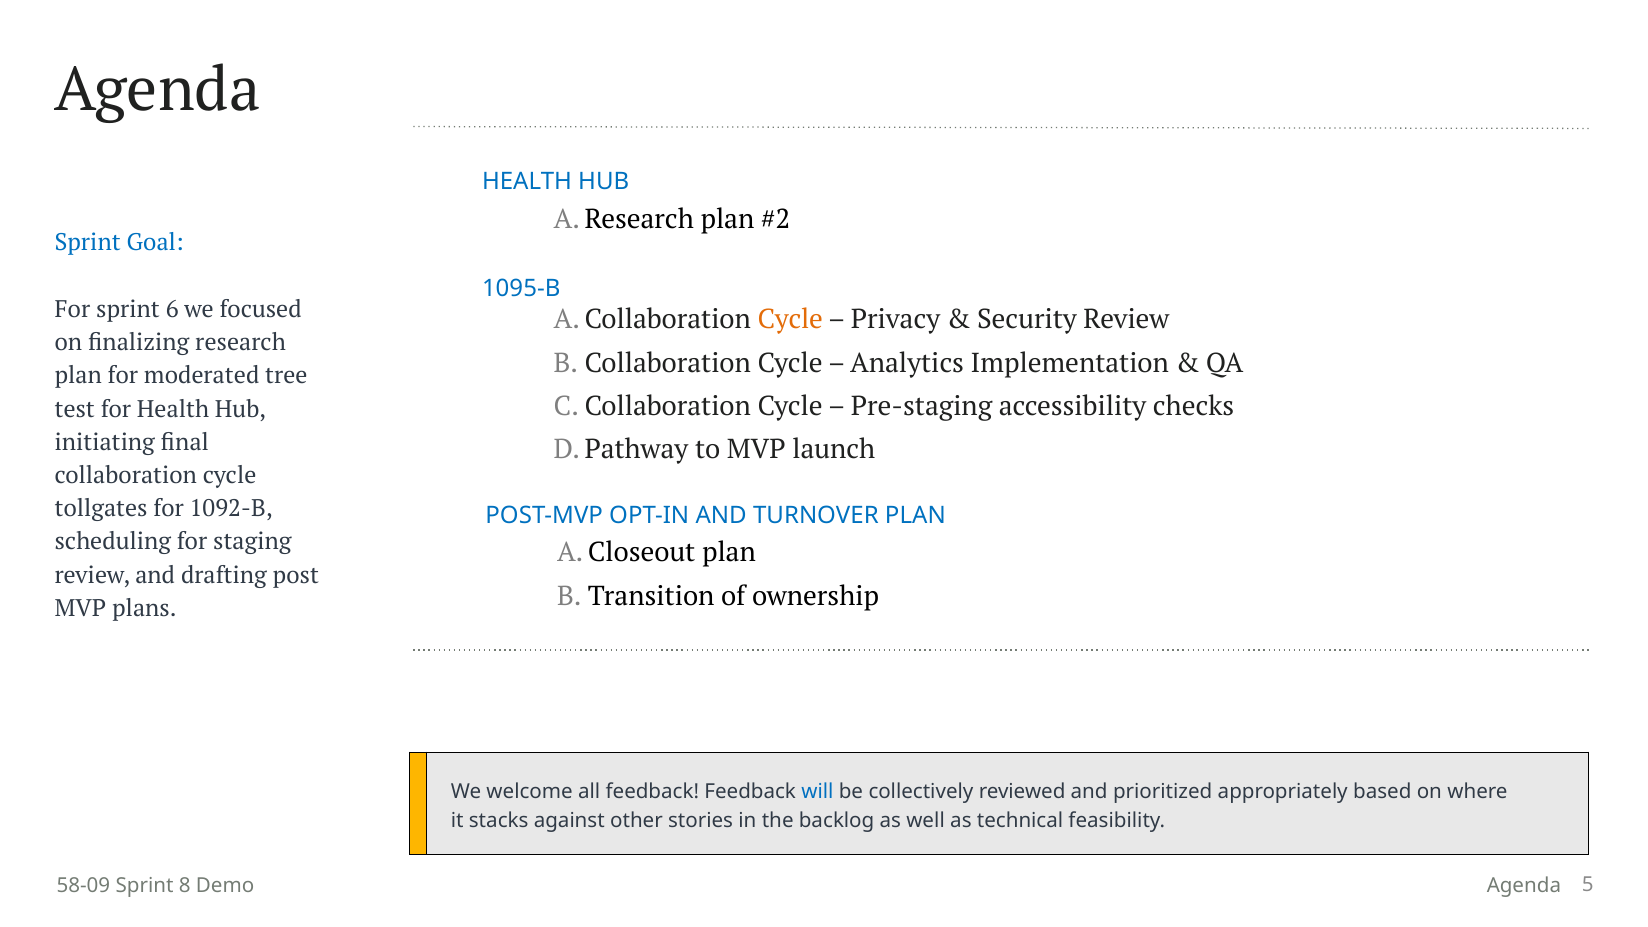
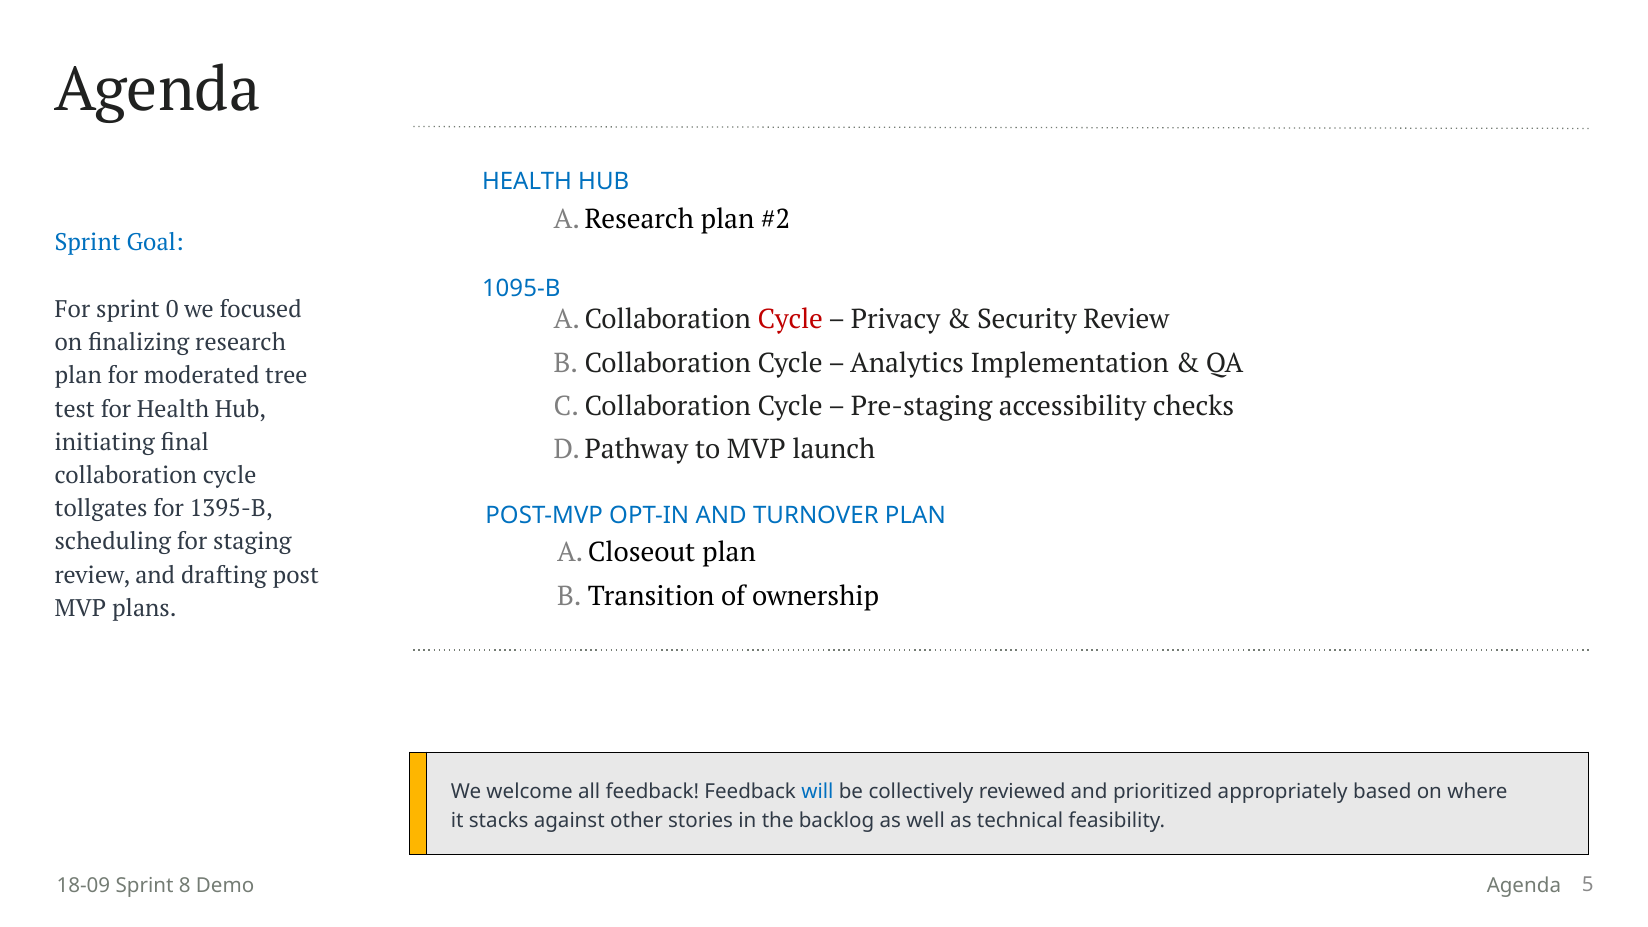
6: 6 -> 0
Cycle at (790, 320) colour: orange -> red
1092-B: 1092-B -> 1395-B
58-09: 58-09 -> 18-09
